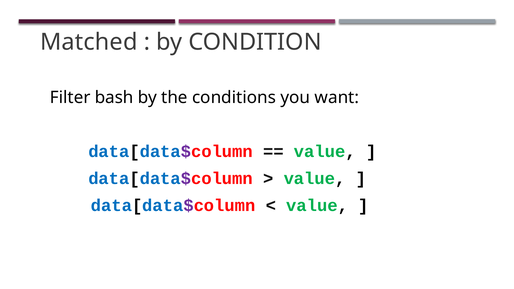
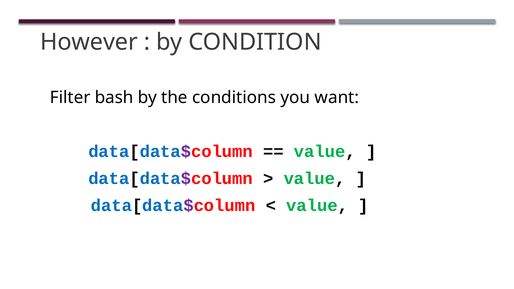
Matched: Matched -> However
